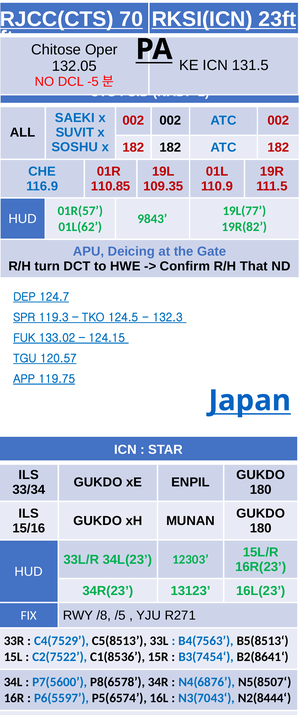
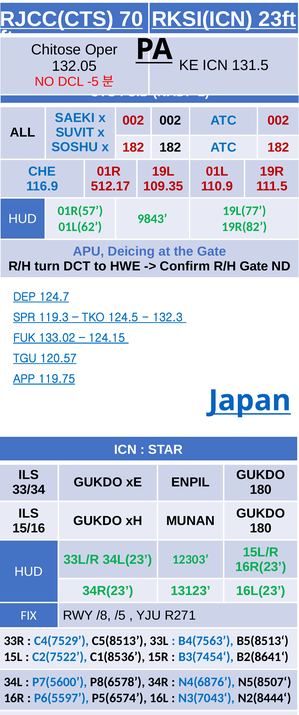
110.85: 110.85 -> 512.17
R/H That: That -> Gate
